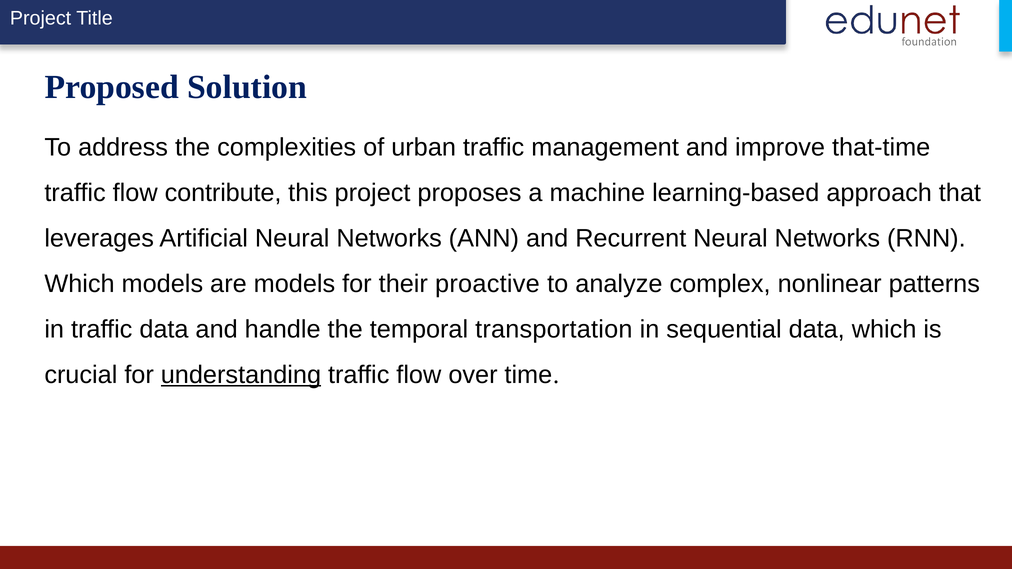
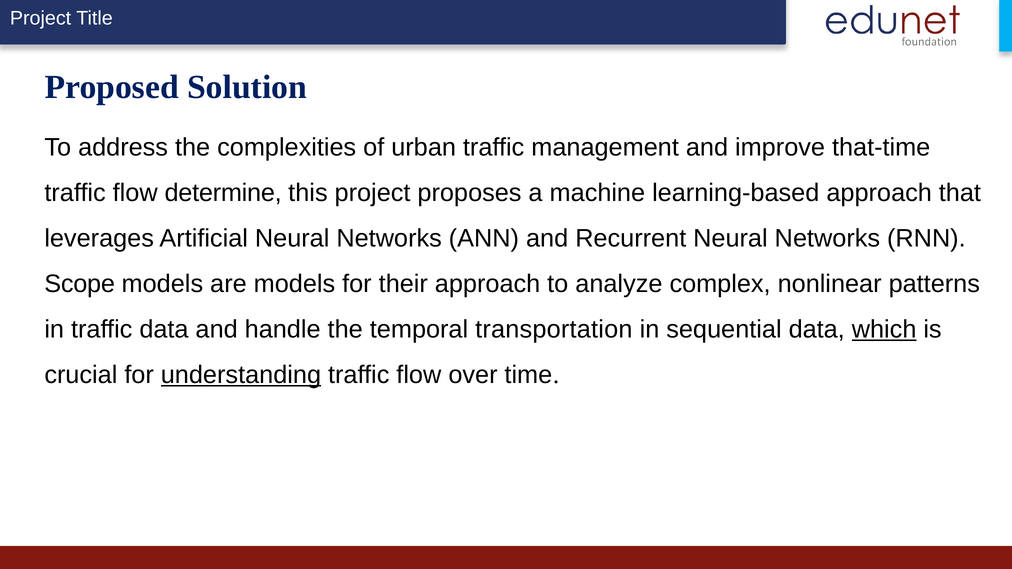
contribute: contribute -> determine
Which at (80, 284): Which -> Scope
their proactive: proactive -> approach
which at (884, 329) underline: none -> present
